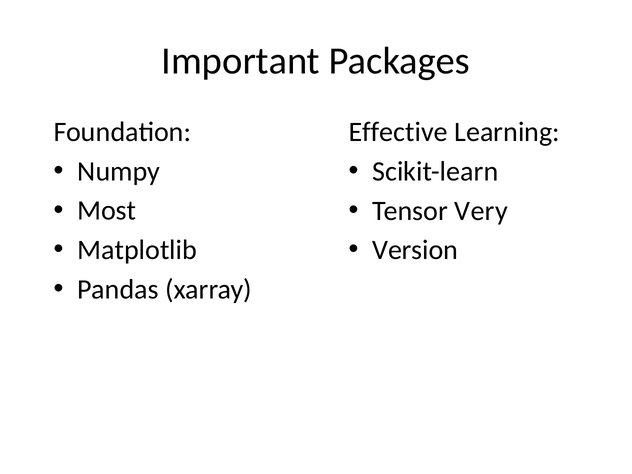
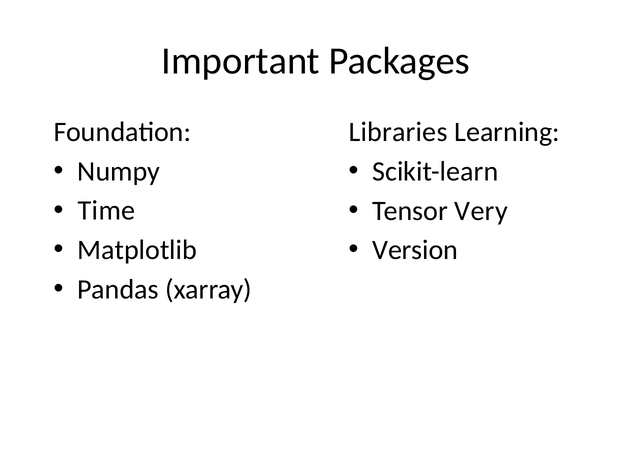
Effective: Effective -> Libraries
Most: Most -> Time
